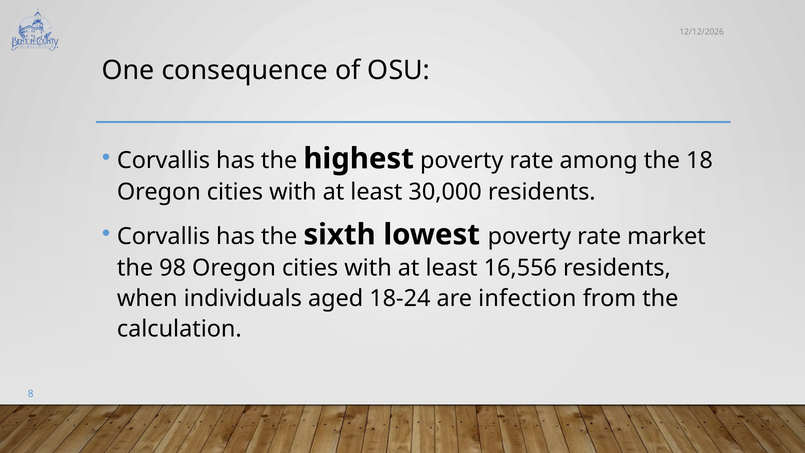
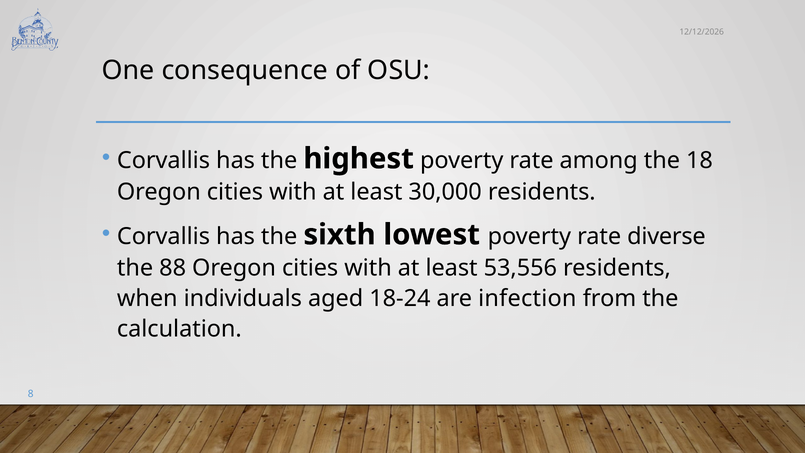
market: market -> diverse
98: 98 -> 88
16,556: 16,556 -> 53,556
